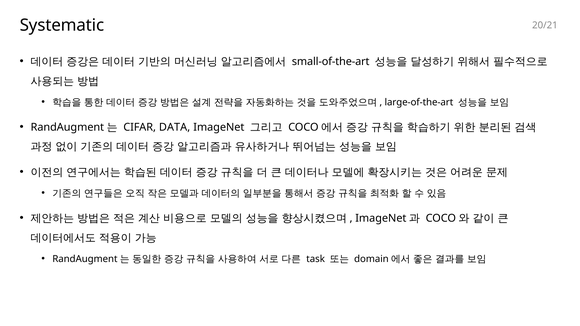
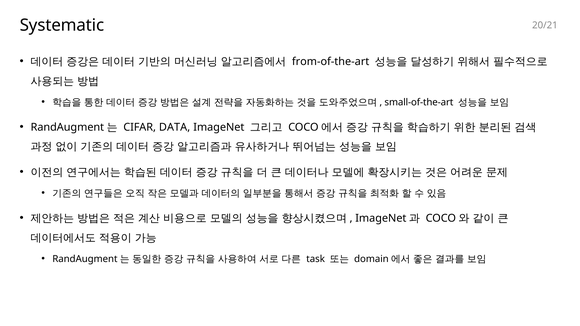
small-of-the-art: small-of-the-art -> from-of-the-art
large-of-the-art: large-of-the-art -> small-of-the-art
